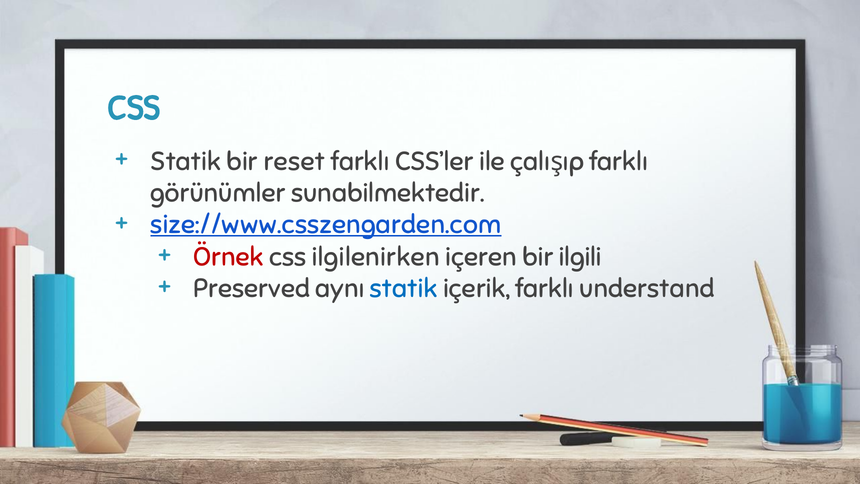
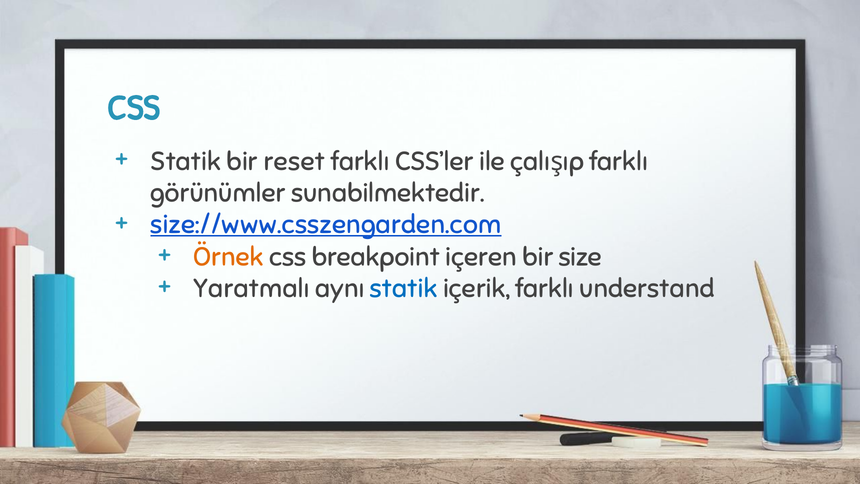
Örnek colour: red -> orange
ilgilenirken: ilgilenirken -> breakpoint
ilgili: ilgili -> size
Preserved: Preserved -> Yaratmalı
